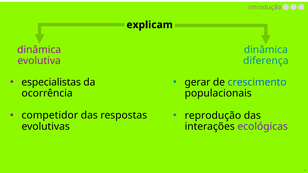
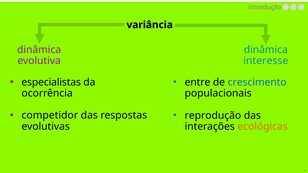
explicam: explicam -> variância
diferença: diferença -> interesse
gerar: gerar -> entre
ecológicas colour: purple -> orange
